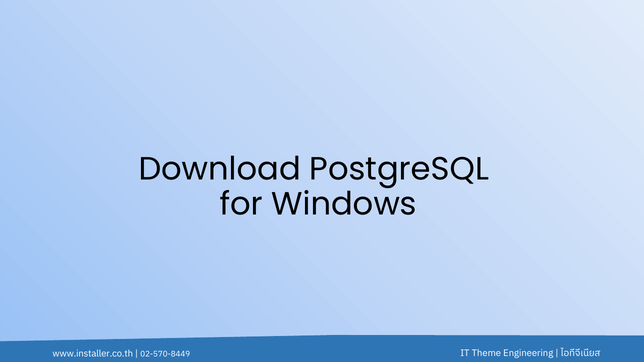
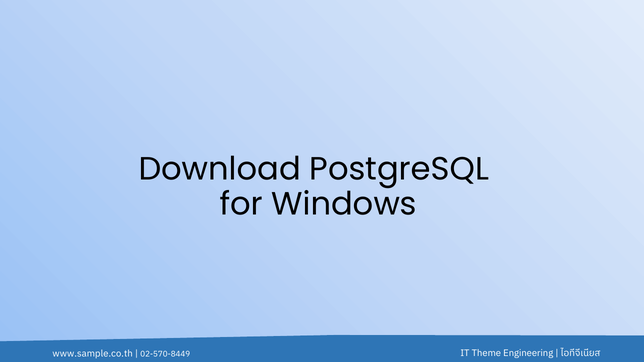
www.installer.co.th: www.installer.co.th -> www.sample.co.th
